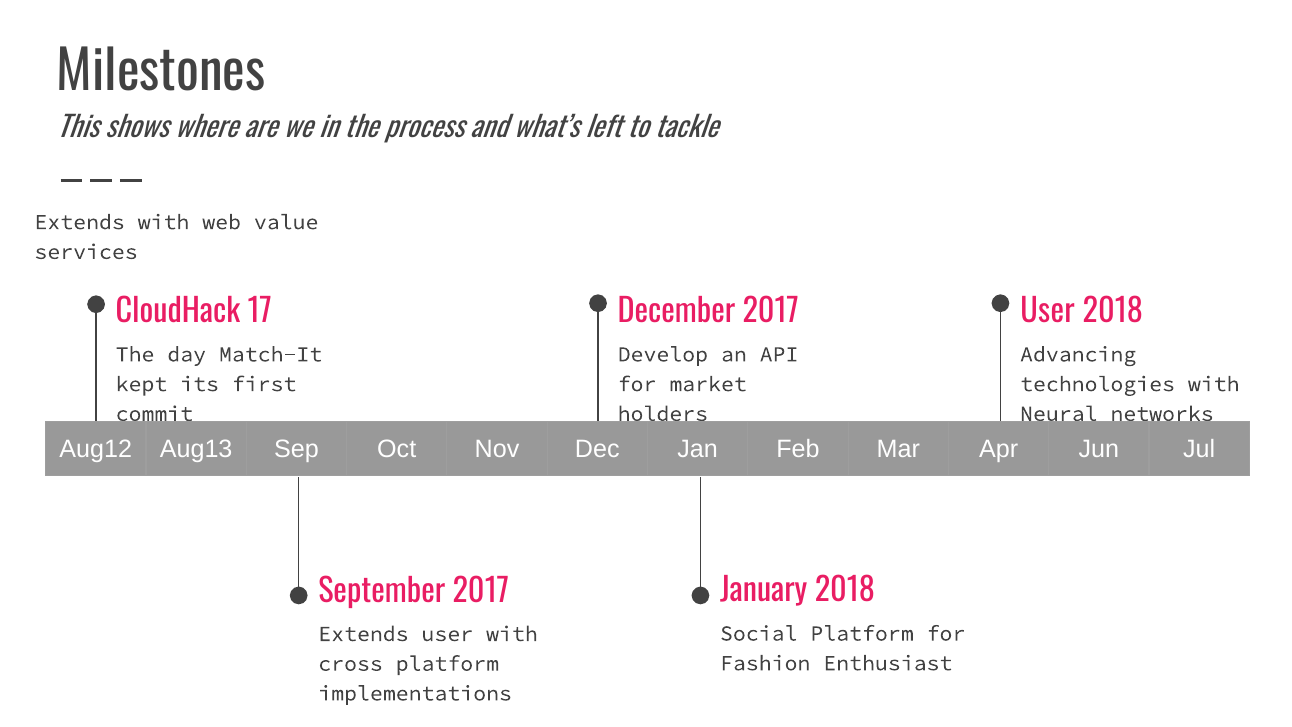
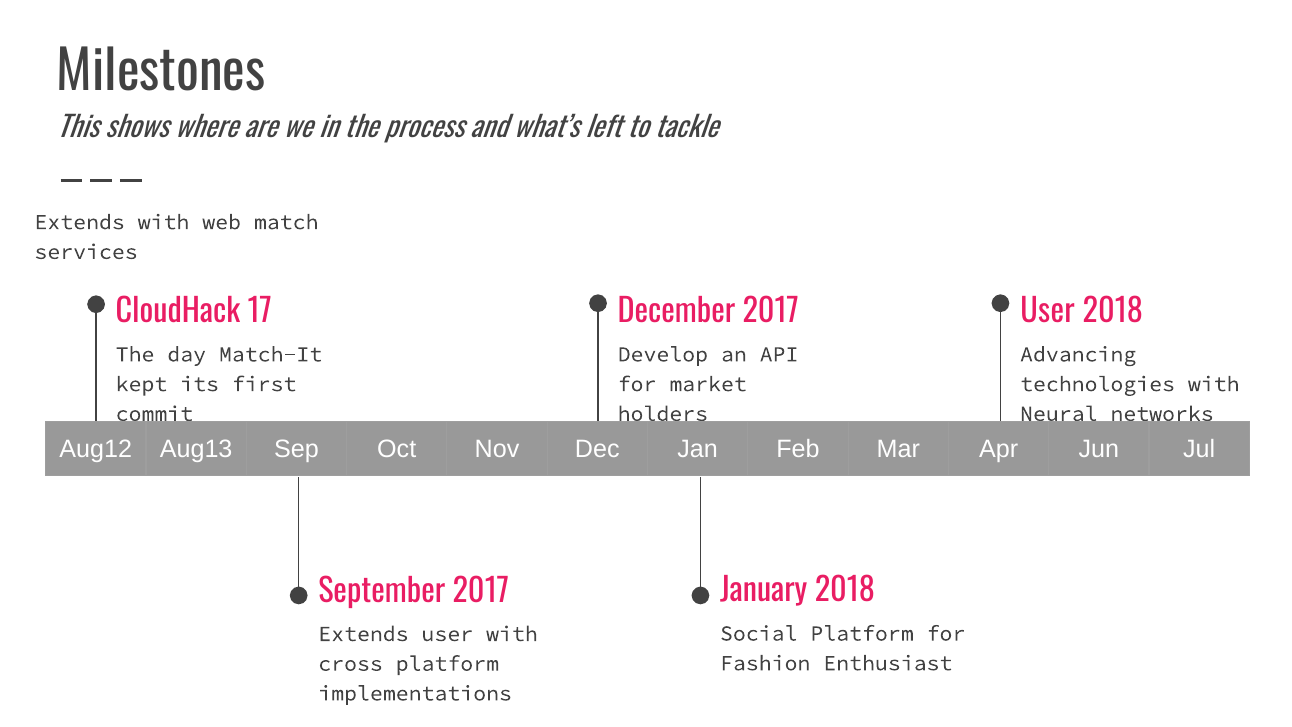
value: value -> match
